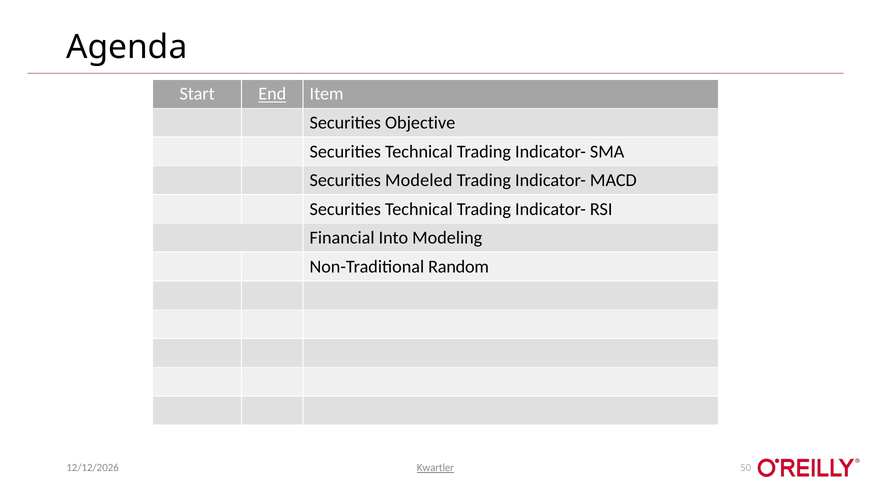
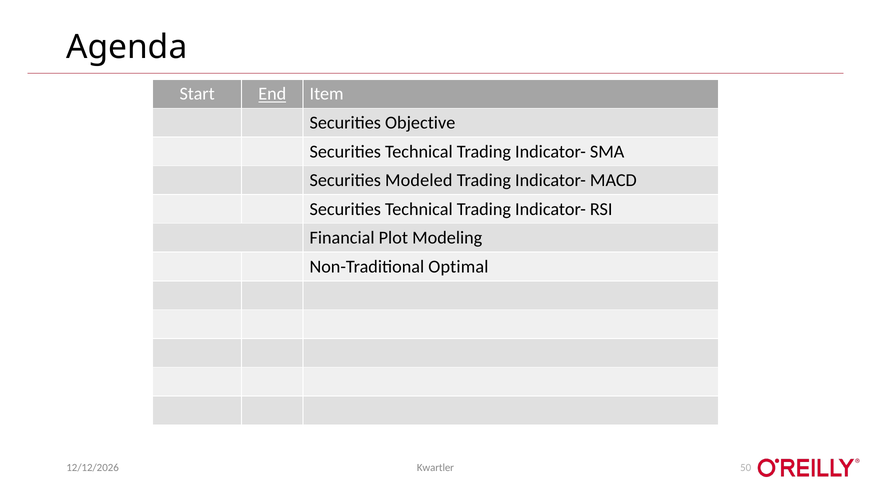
Into: Into -> Plot
Random: Random -> Optimal
Kwartler underline: present -> none
